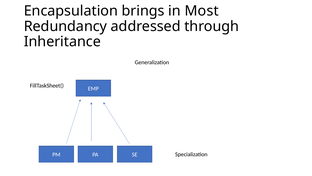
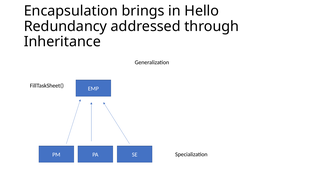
Most: Most -> Hello
